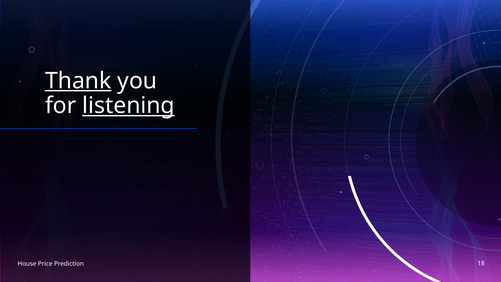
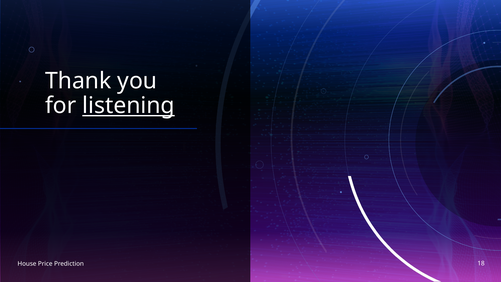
Thank underline: present -> none
